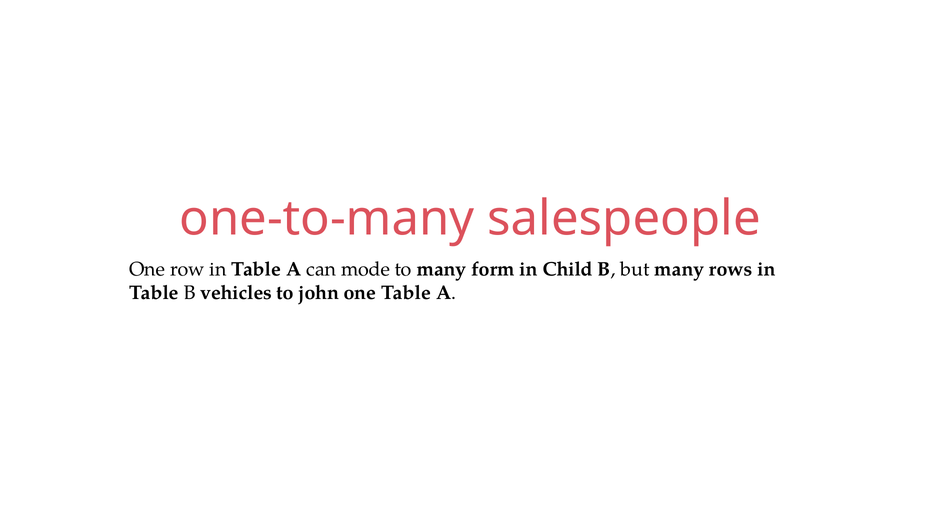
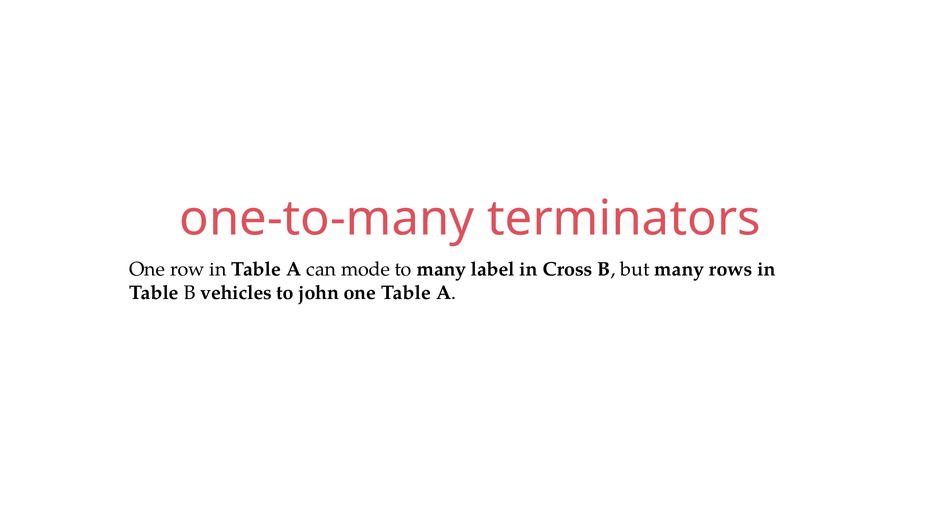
salespeople: salespeople -> terminators
form: form -> label
Child: Child -> Cross
